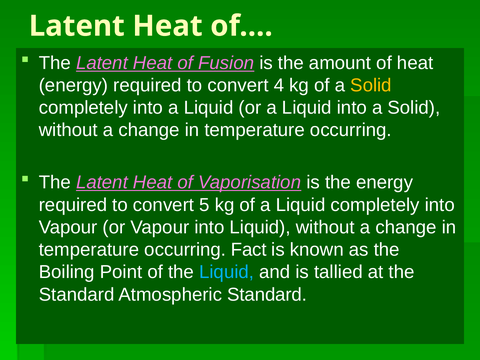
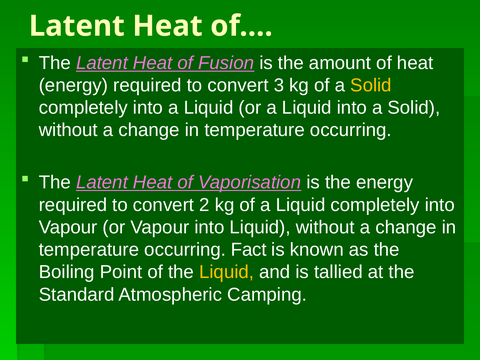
4: 4 -> 3
5: 5 -> 2
Liquid at (227, 272) colour: light blue -> yellow
Atmospheric Standard: Standard -> Camping
